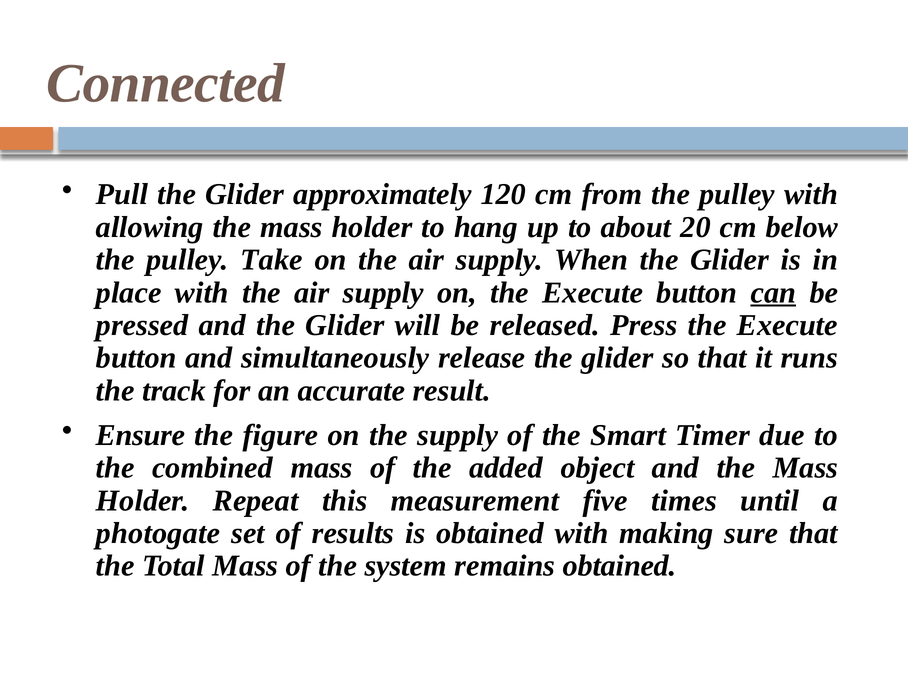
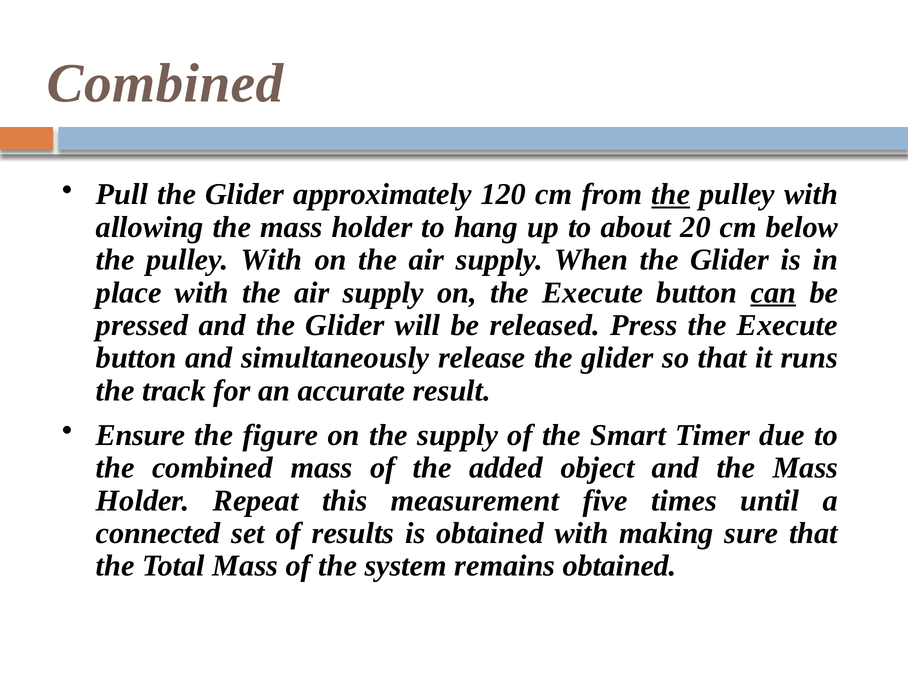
Connected at (166, 83): Connected -> Combined
the at (671, 194) underline: none -> present
Take at (271, 260): Take -> With
photogate: photogate -> connected
